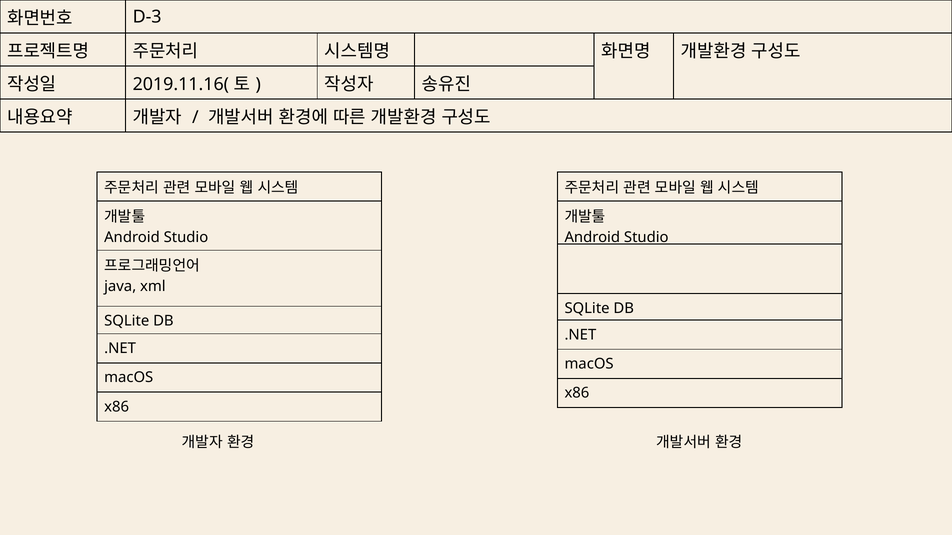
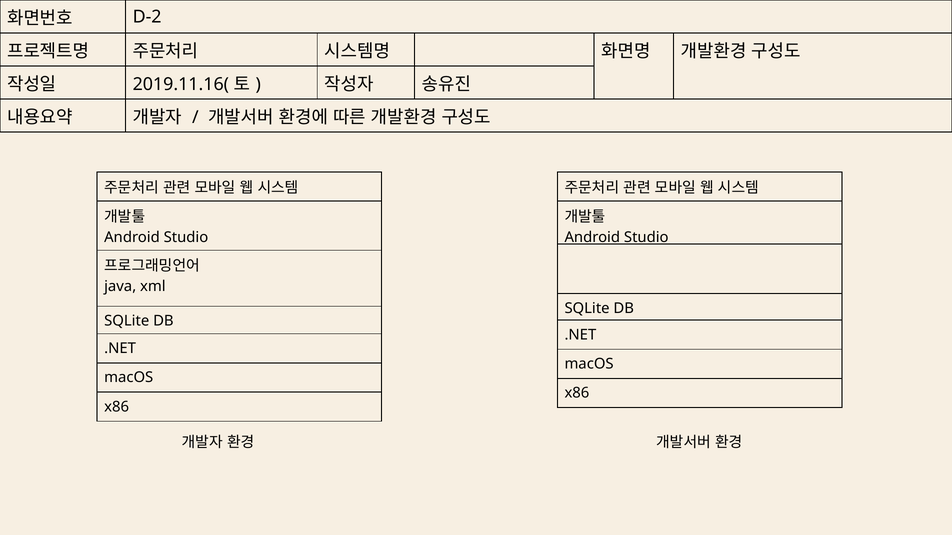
D-3: D-3 -> D-2
